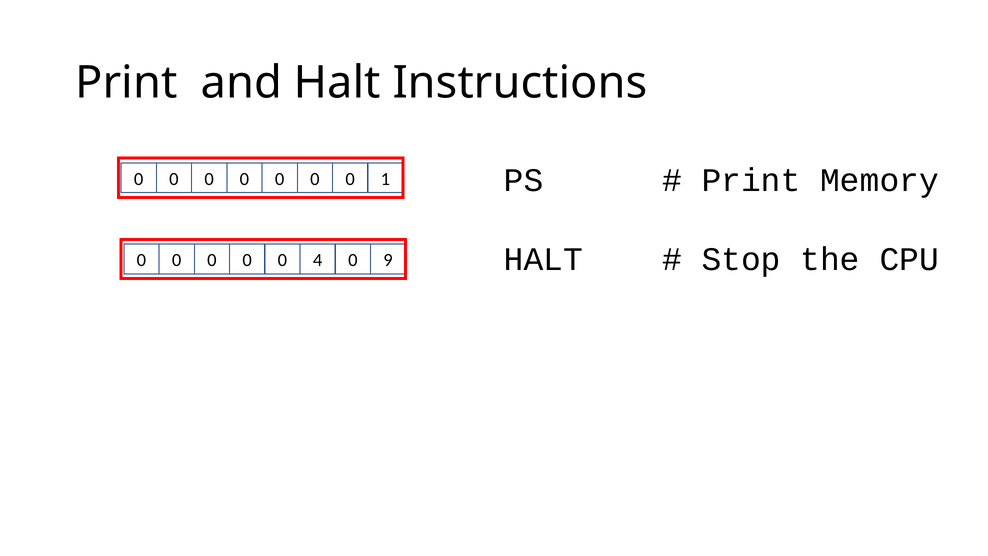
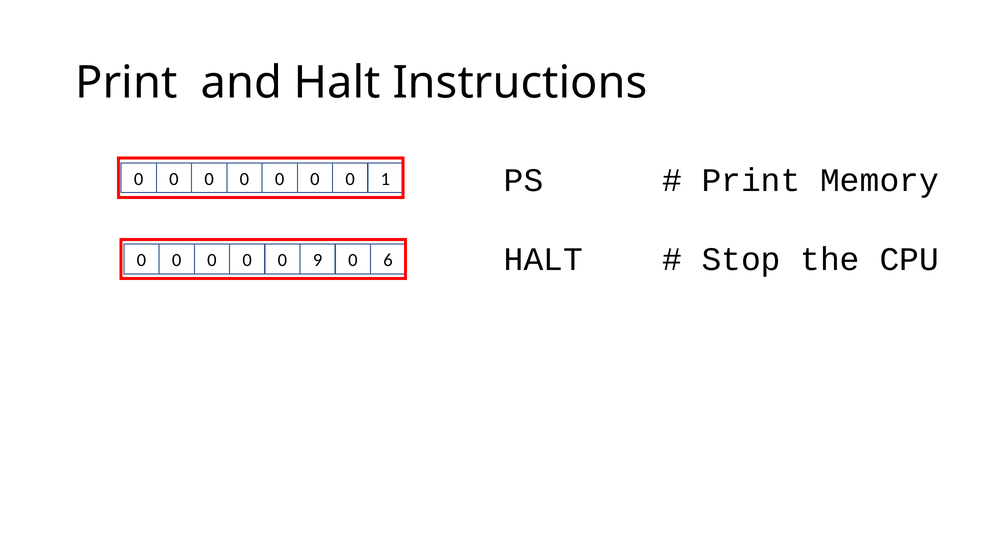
4: 4 -> 9
9: 9 -> 6
